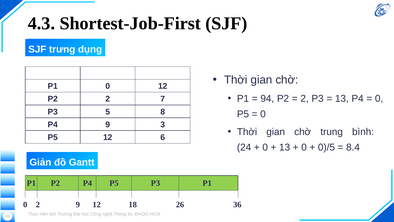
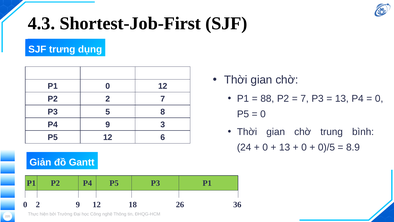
94: 94 -> 88
2 at (305, 98): 2 -> 7
8.4: 8.4 -> 8.9
